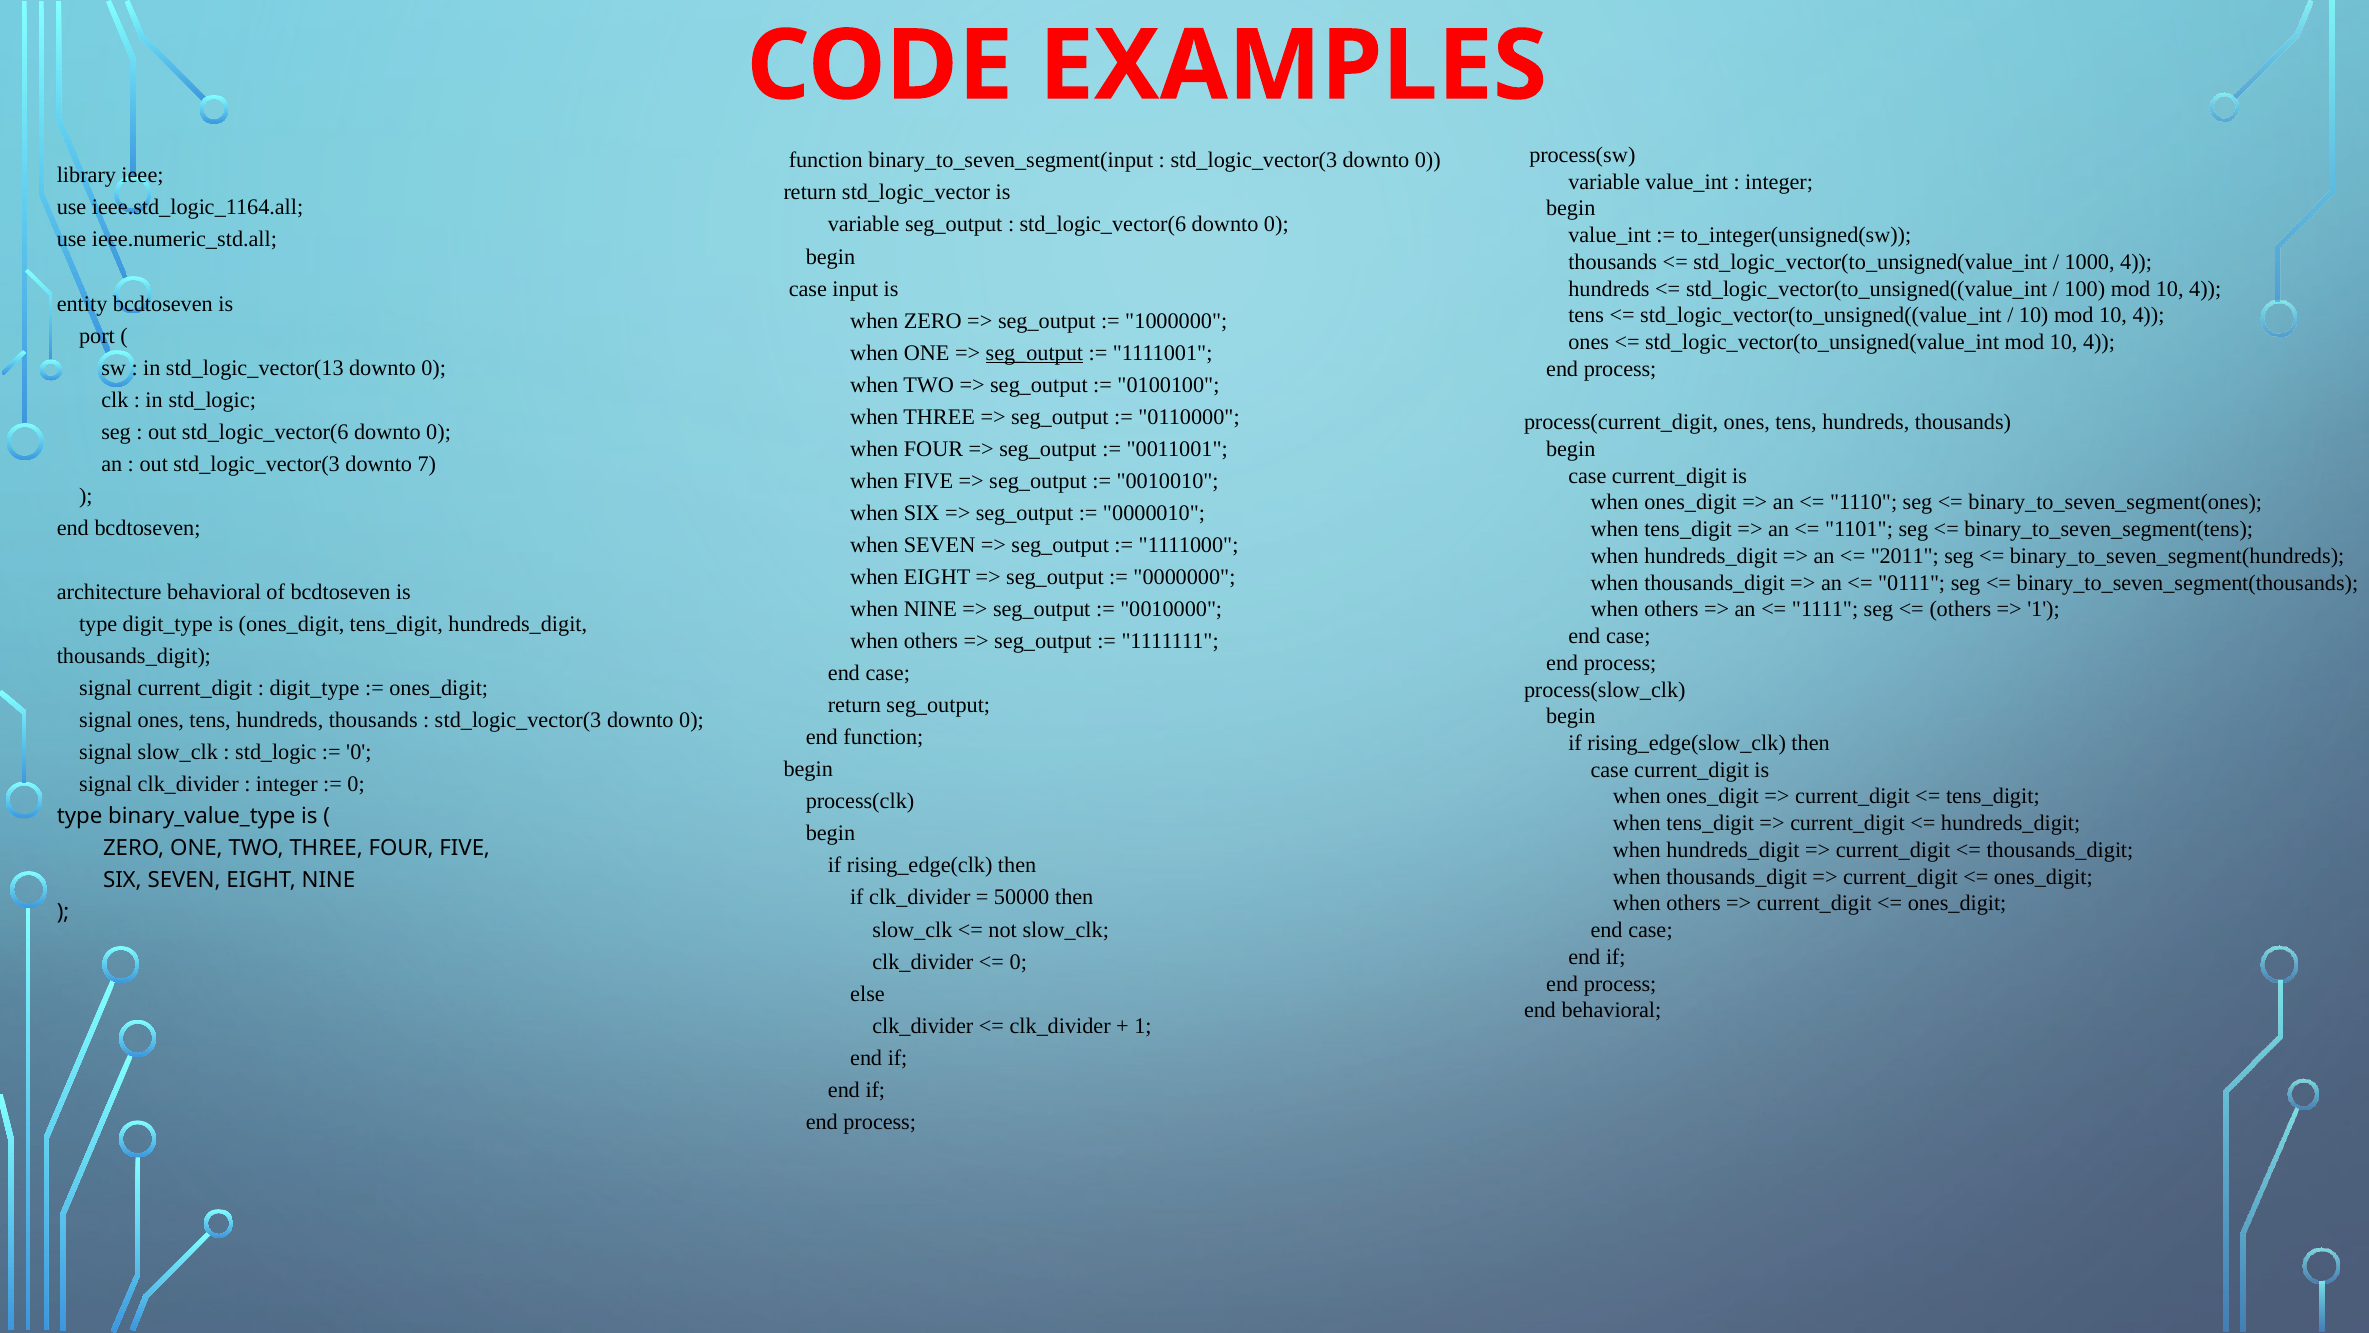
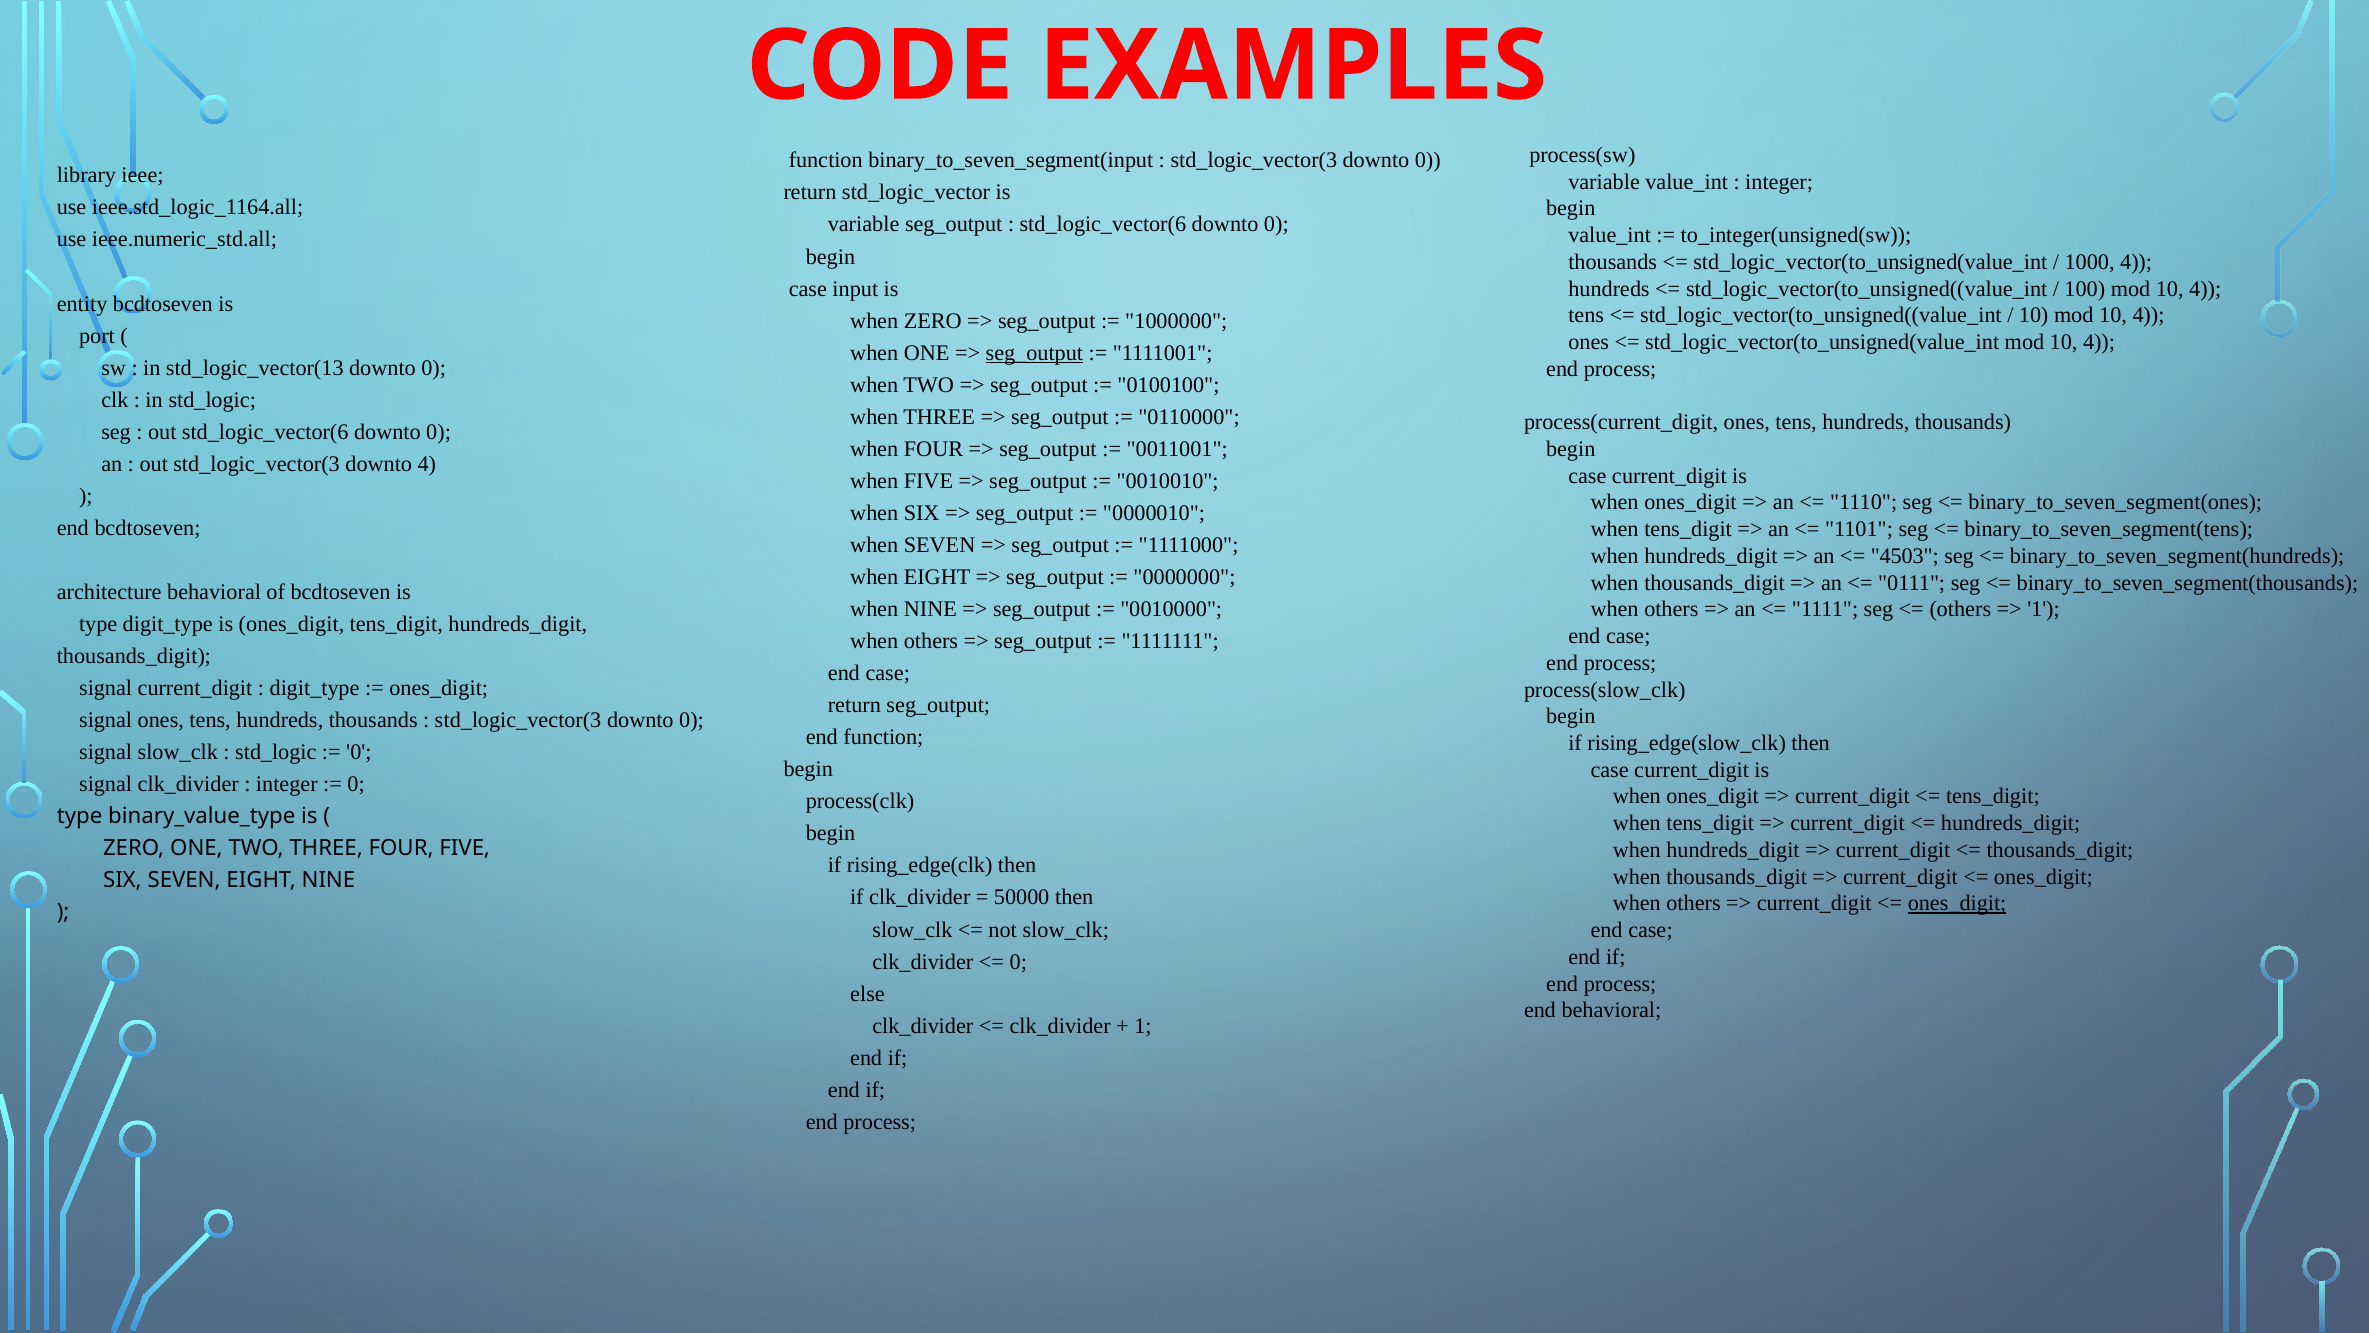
downto 7: 7 -> 4
2011: 2011 -> 4503
ones_digit at (1957, 903) underline: none -> present
